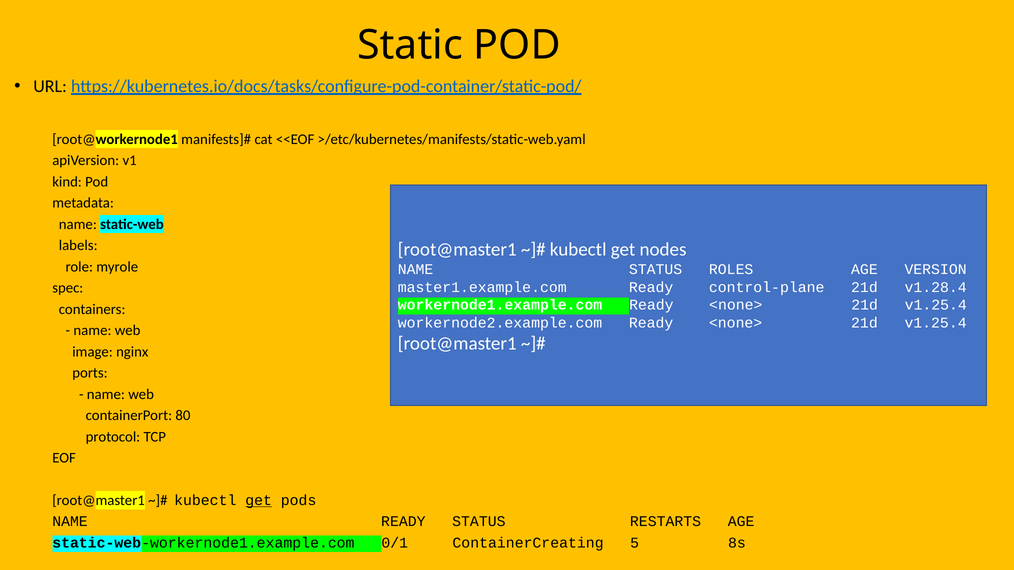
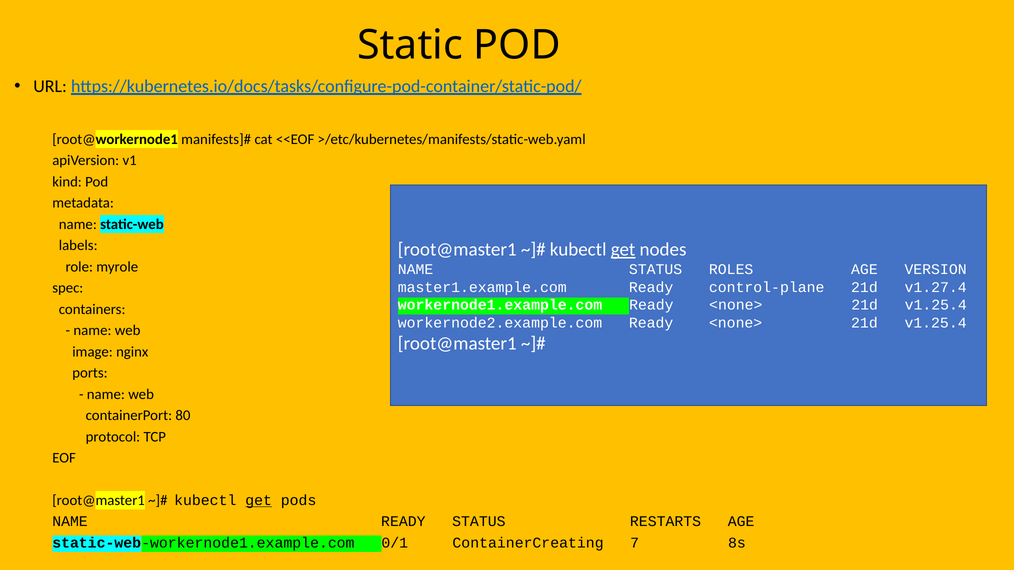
get at (623, 250) underline: none -> present
v1.28.4: v1.28.4 -> v1.27.4
5: 5 -> 7
